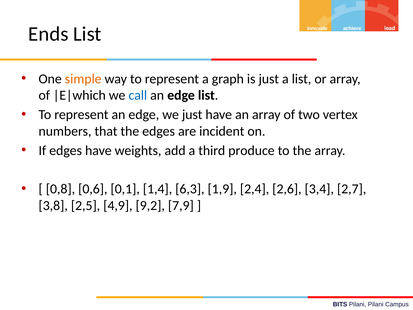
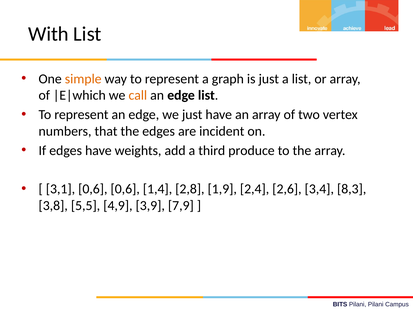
Ends: Ends -> With
call colour: blue -> orange
0,8: 0,8 -> 3,1
0,6 0,1: 0,1 -> 0,6
6,3: 6,3 -> 2,8
2,7: 2,7 -> 8,3
2,5: 2,5 -> 5,5
9,2: 9,2 -> 3,9
